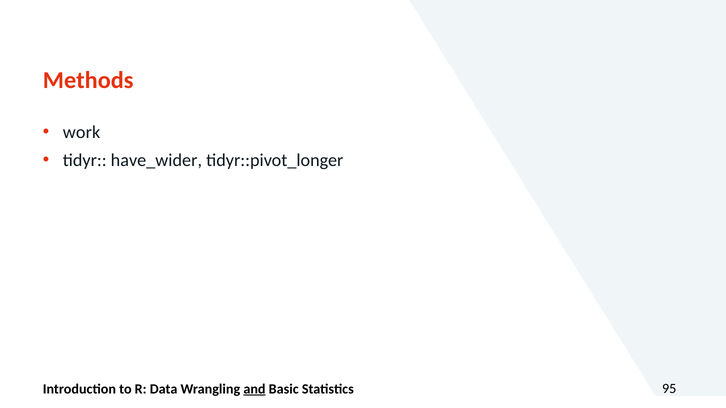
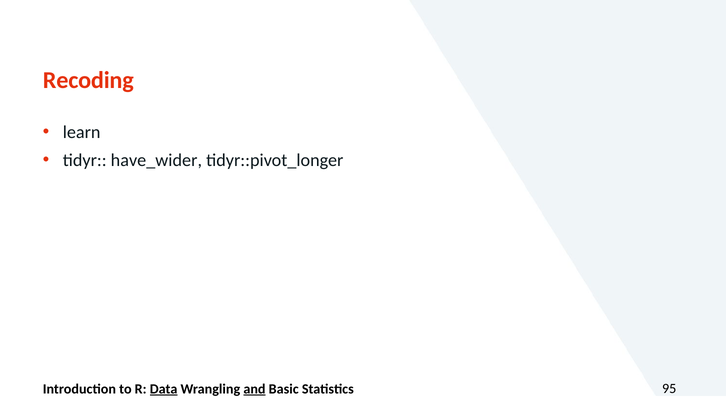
Methods: Methods -> Recoding
work: work -> learn
Data underline: none -> present
